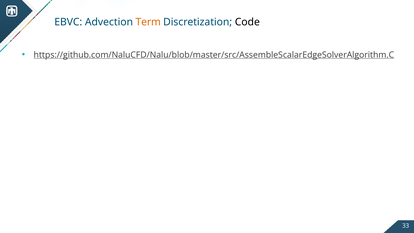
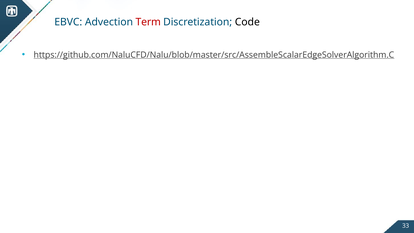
Term colour: orange -> red
